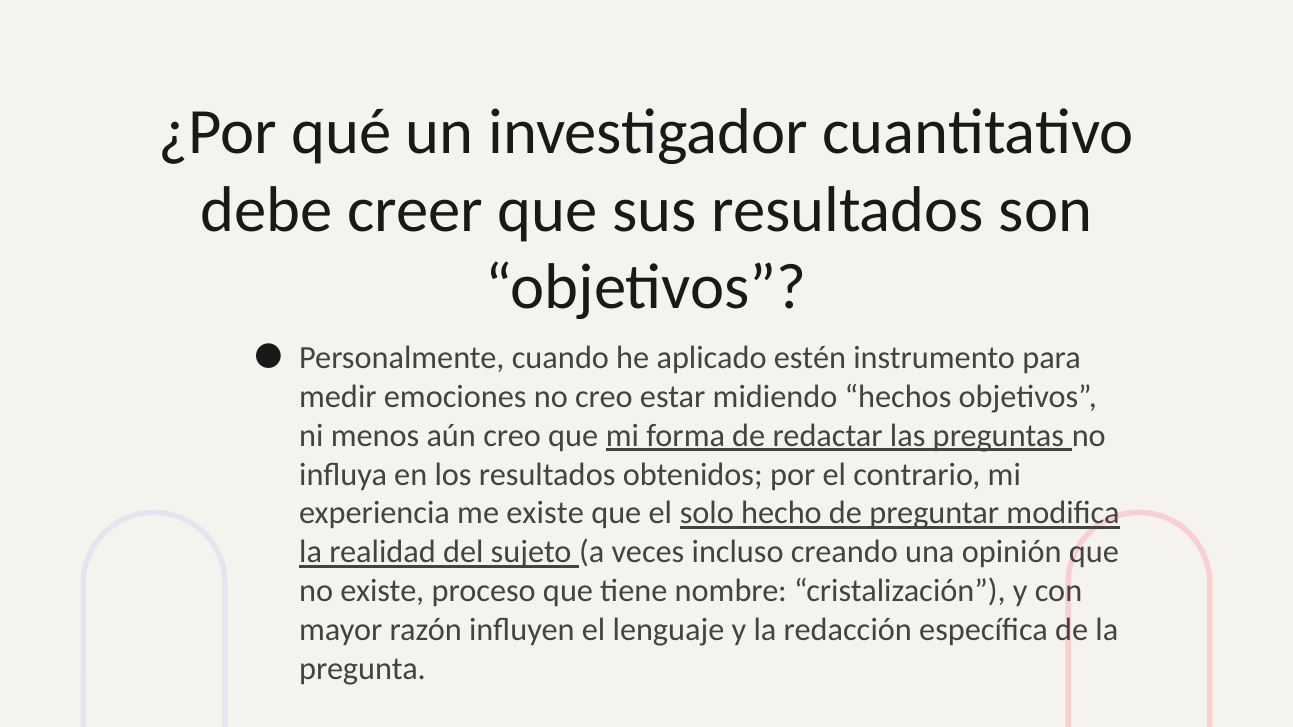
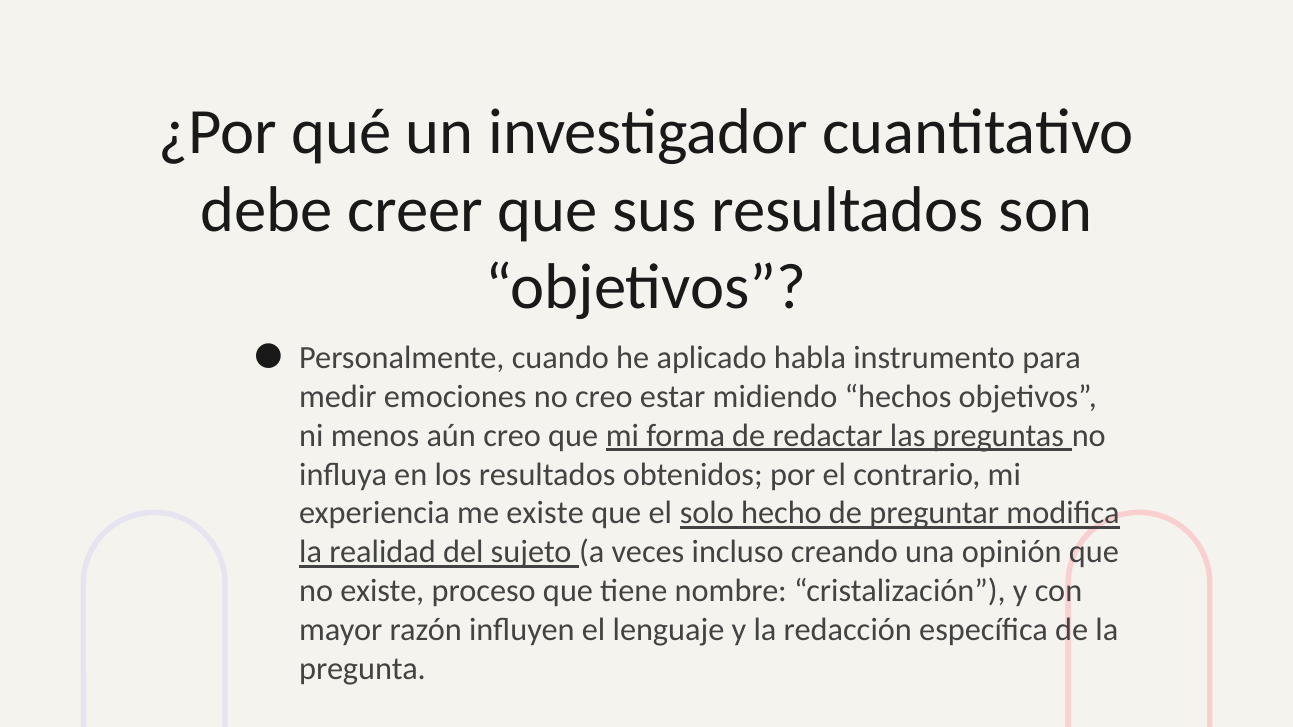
estén: estén -> habla
